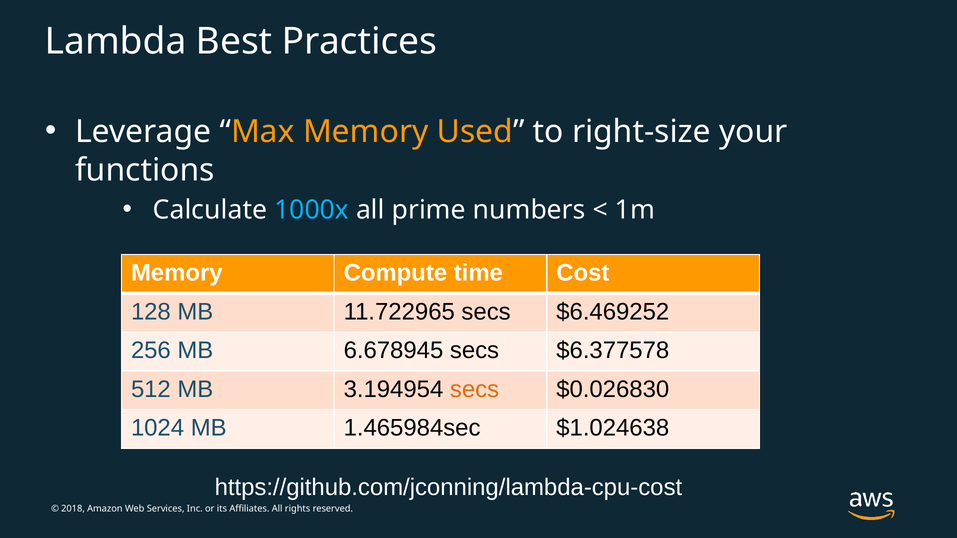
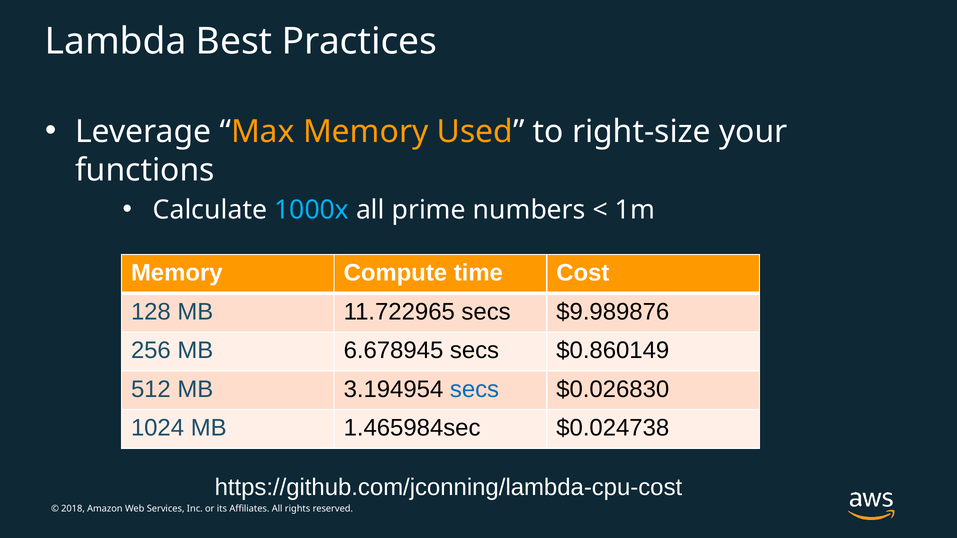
$6.469252: $6.469252 -> $9.989876
$6.377578: $6.377578 -> $0.860149
secs at (475, 390) colour: orange -> blue
$1.024638: $1.024638 -> $0.024738
